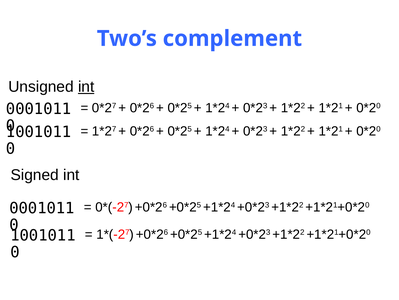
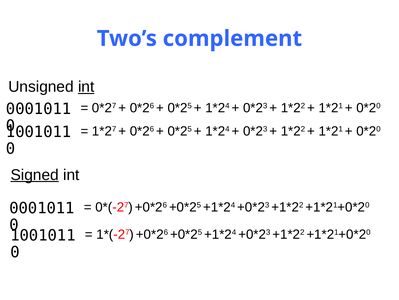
Signed underline: none -> present
